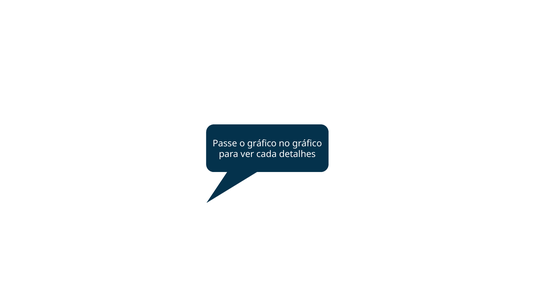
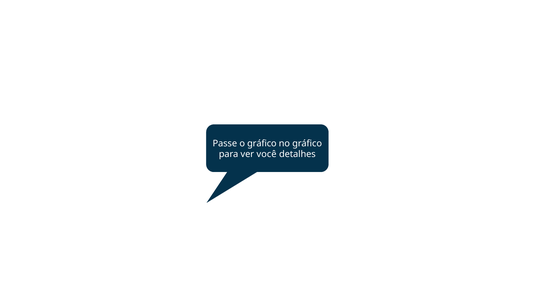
cada: cada -> você
